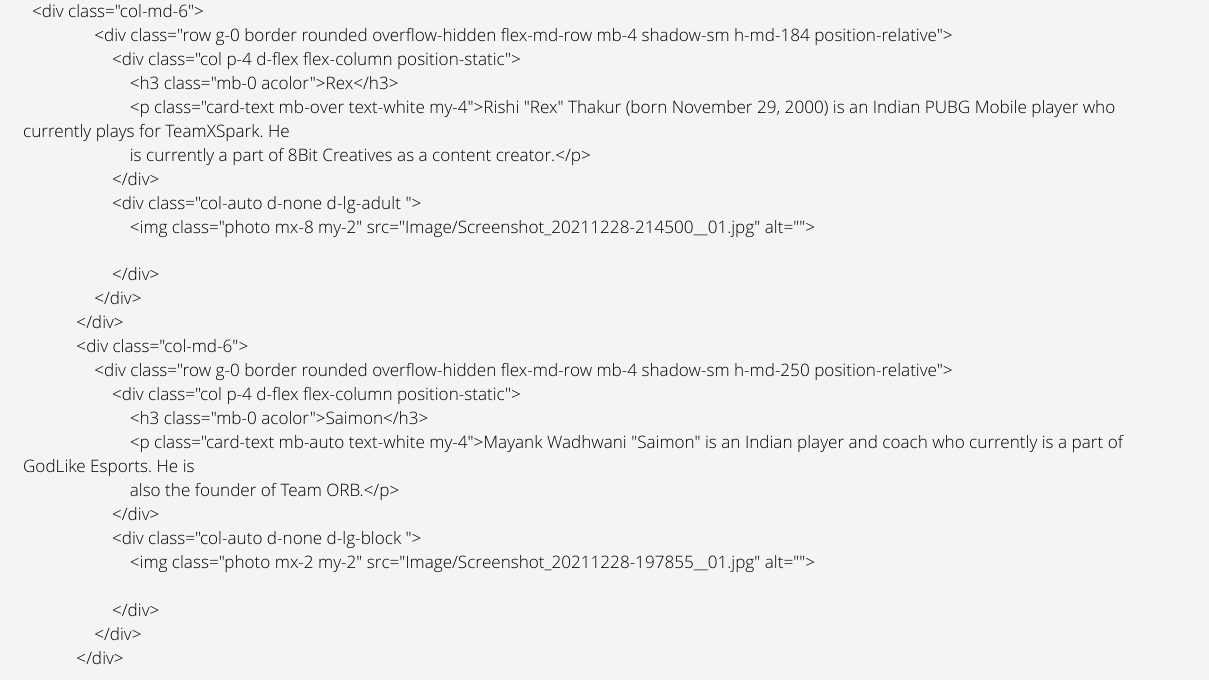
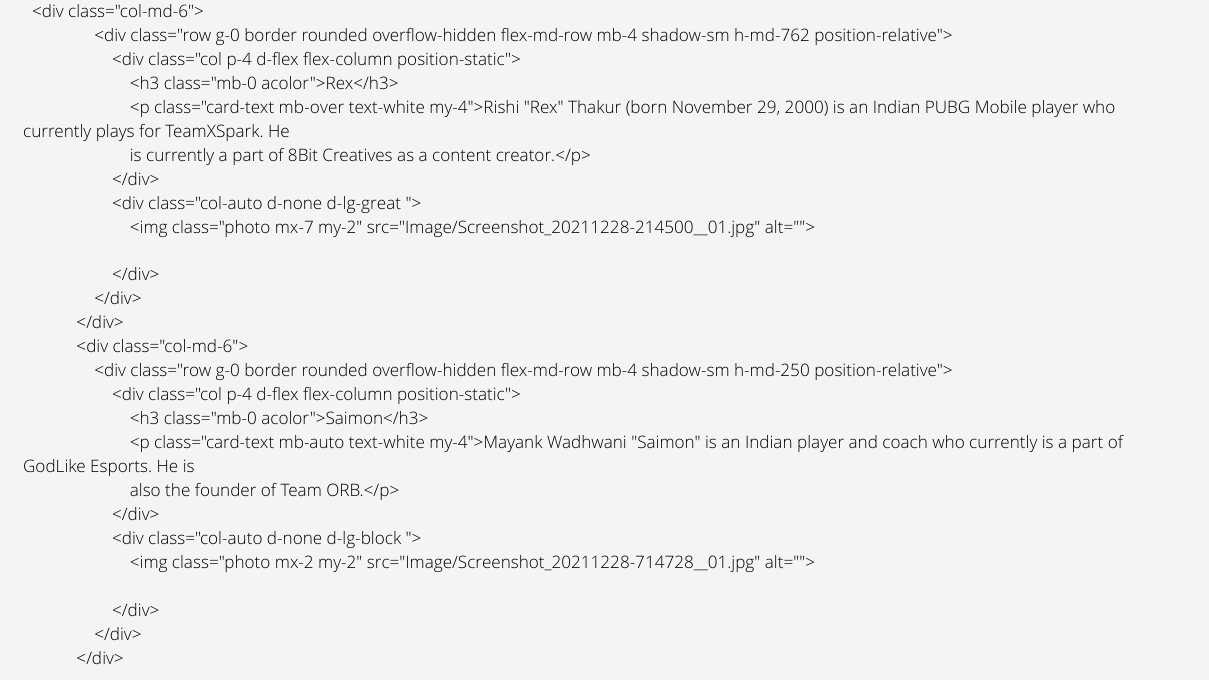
h-md-184: h-md-184 -> h-md-762
d-lg-adult: d-lg-adult -> d-lg-great
mx-8: mx-8 -> mx-7
src="Image/Screenshot_20211228-197855__01.jpg: src="Image/Screenshot_20211228-197855__01.jpg -> src="Image/Screenshot_20211228-714728__01.jpg
